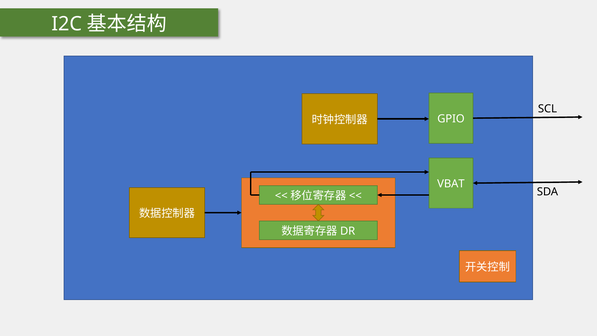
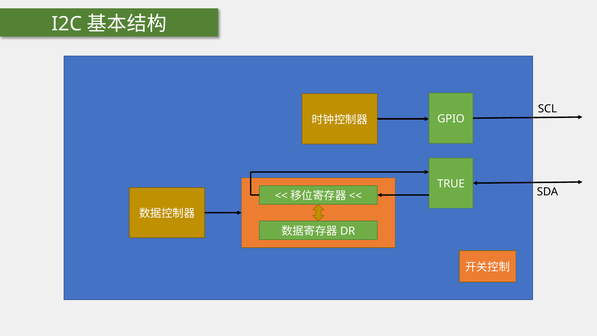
VBAT: VBAT -> TRUE
